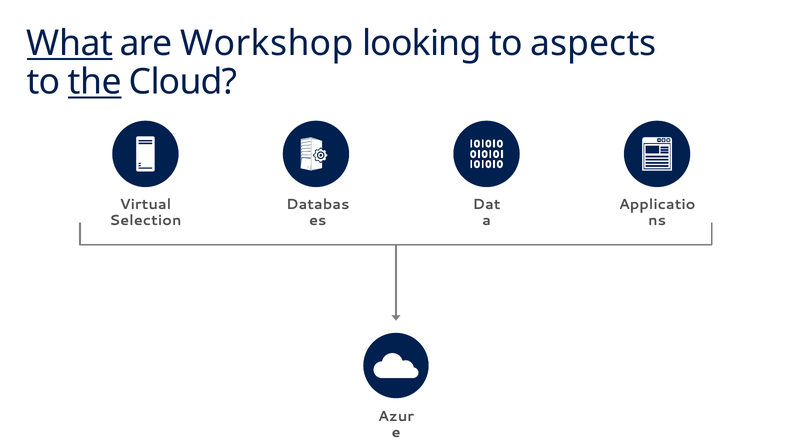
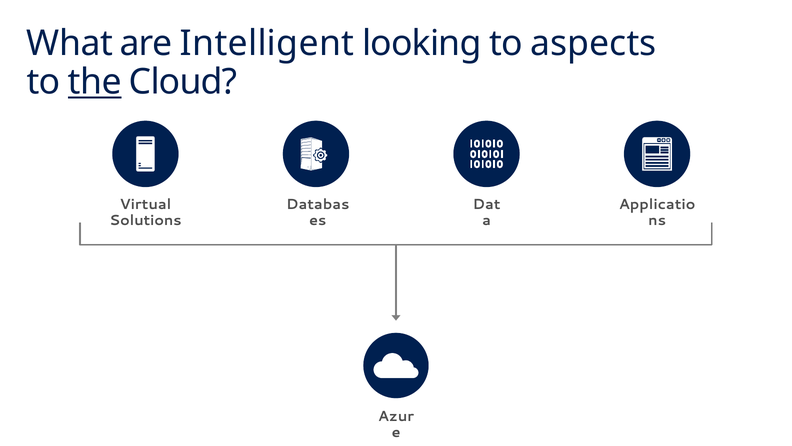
What underline: present -> none
Workshop: Workshop -> Intelligent
Selection: Selection -> Solutions
